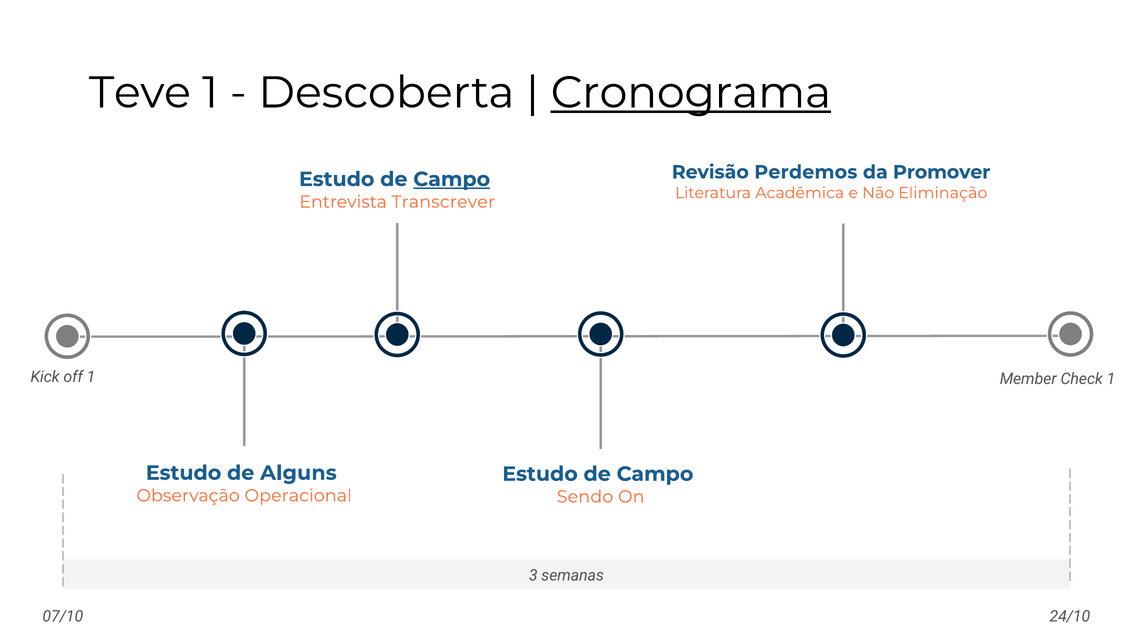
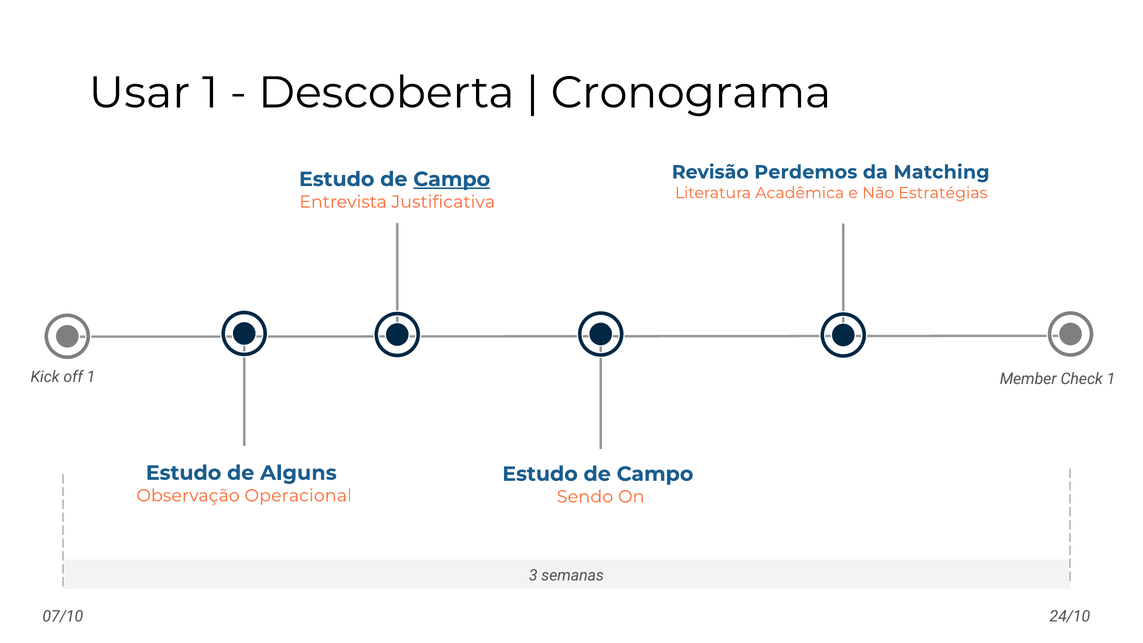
Teve: Teve -> Usar
Cronograma underline: present -> none
Promover: Promover -> Matching
Eliminação: Eliminação -> Estratégias
Transcrever: Transcrever -> Justificativa
